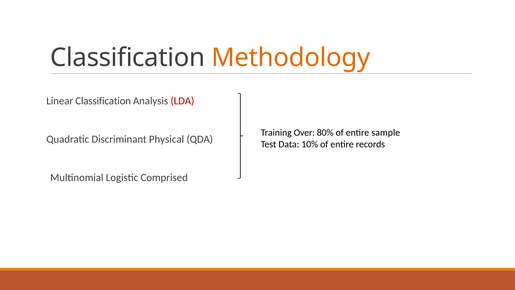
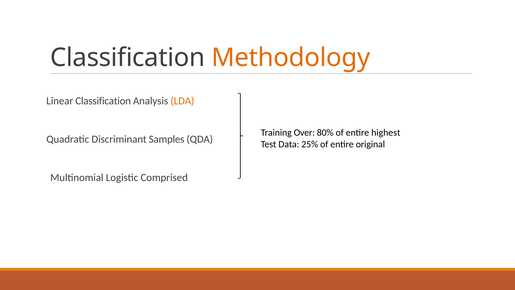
LDA colour: red -> orange
sample: sample -> highest
Physical: Physical -> Samples
10%: 10% -> 25%
records: records -> original
